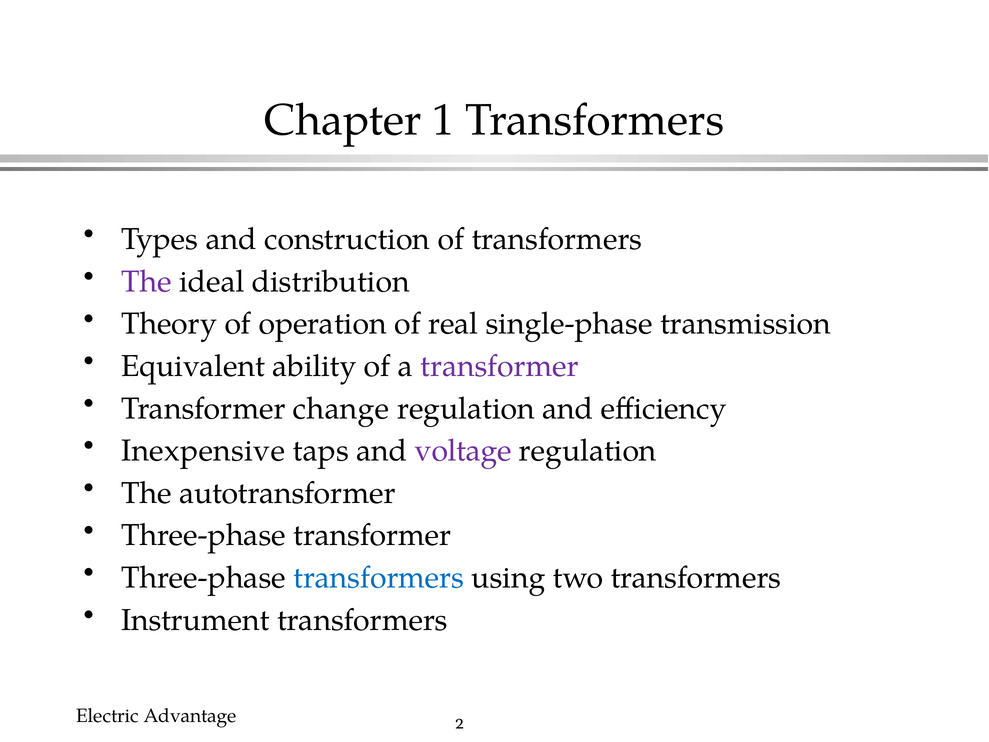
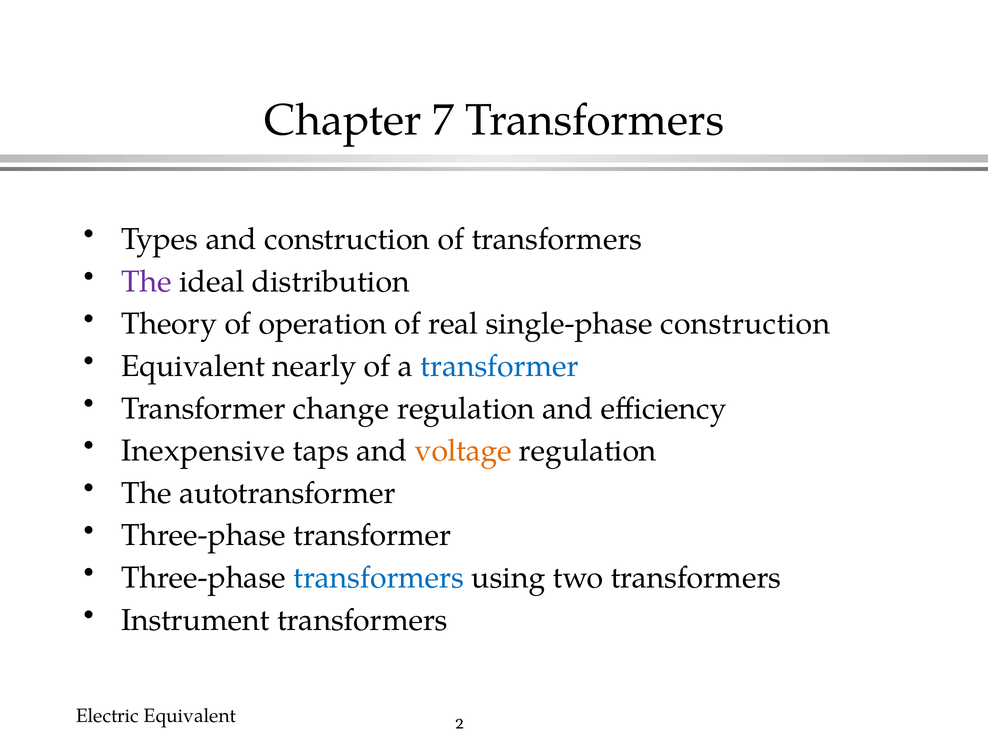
1: 1 -> 7
single-phase transmission: transmission -> construction
ability: ability -> nearly
transformer at (500, 366) colour: purple -> blue
voltage colour: purple -> orange
Electric Advantage: Advantage -> Equivalent
